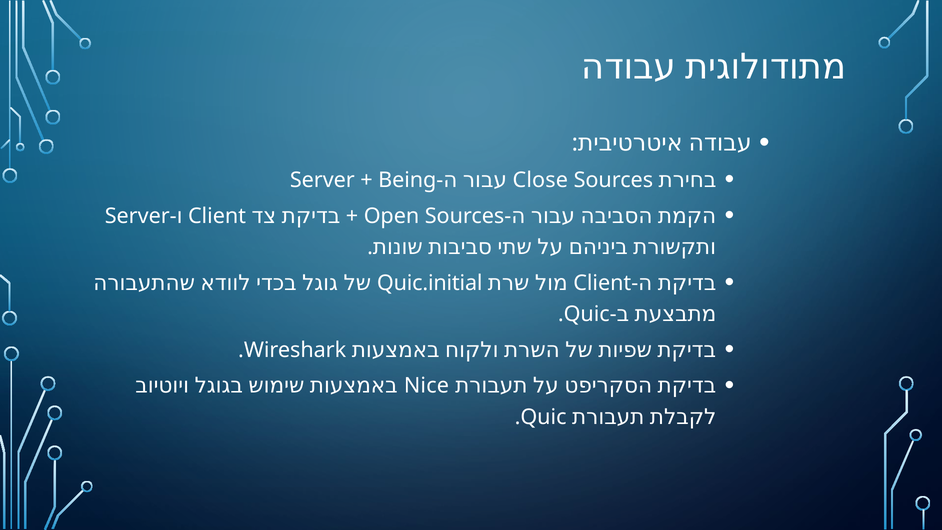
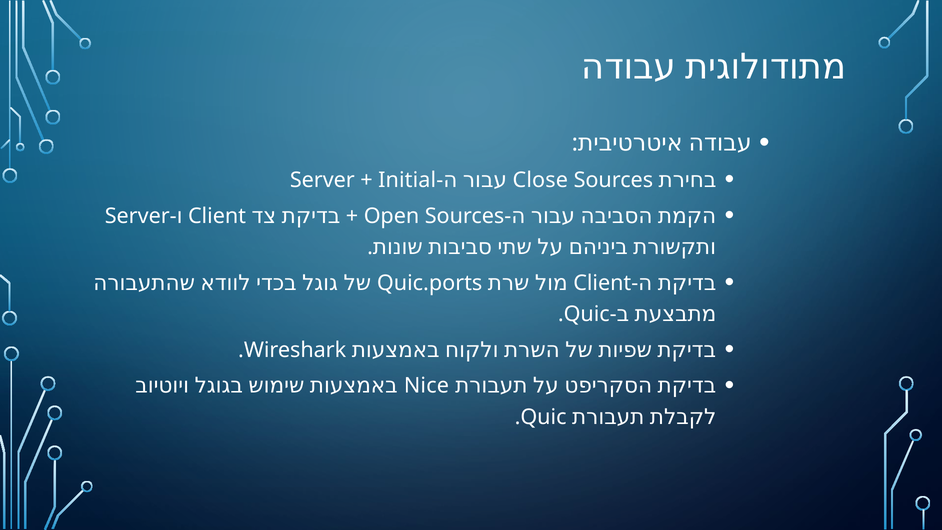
Being: Being -> Initial
Quic.initial: Quic.initial -> Quic.ports
